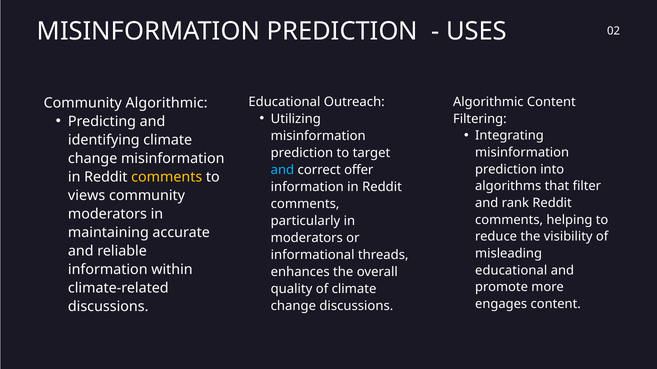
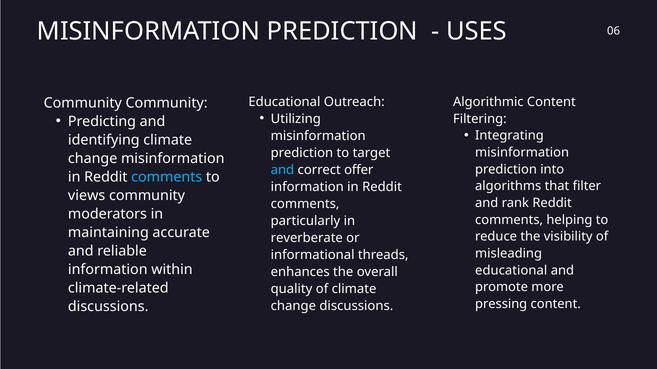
02: 02 -> 06
Community Algorithmic: Algorithmic -> Community
comments at (167, 177) colour: yellow -> light blue
moderators at (307, 238): moderators -> reverberate
engages: engages -> pressing
